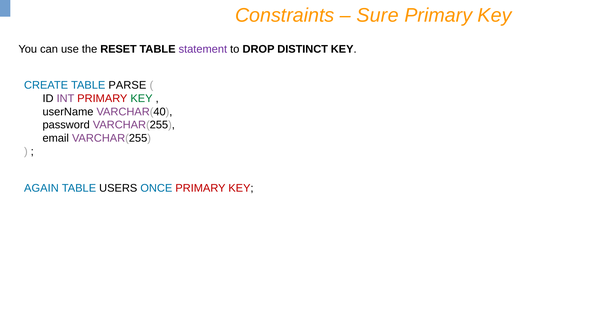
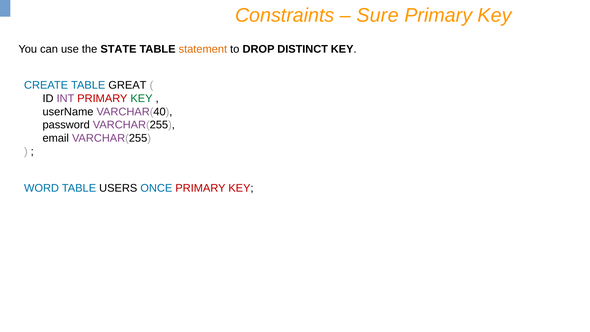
RESET: RESET -> STATE
statement colour: purple -> orange
PARSE: PARSE -> GREAT
AGAIN: AGAIN -> WORD
